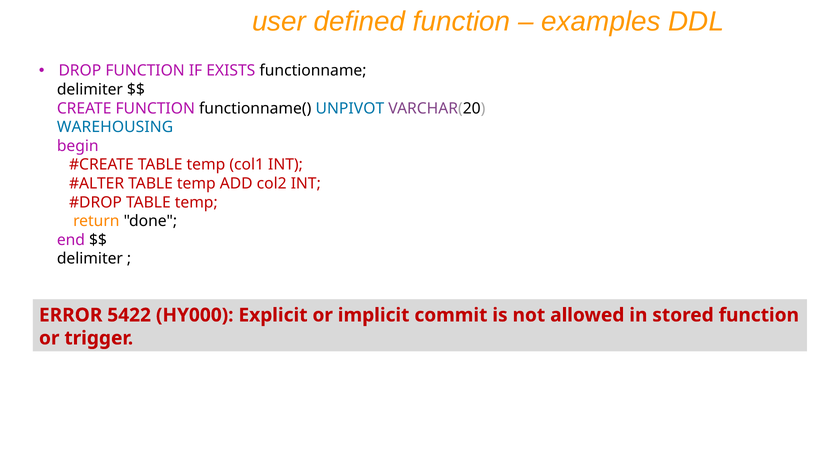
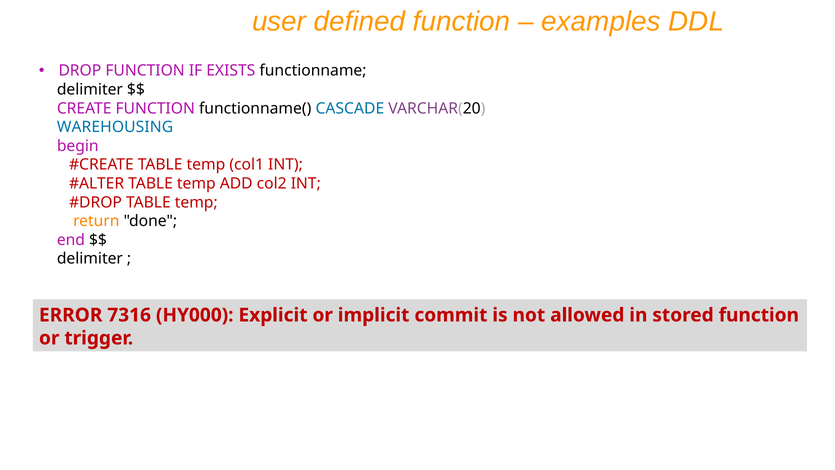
UNPIVOT: UNPIVOT -> CASCADE
5422: 5422 -> 7316
